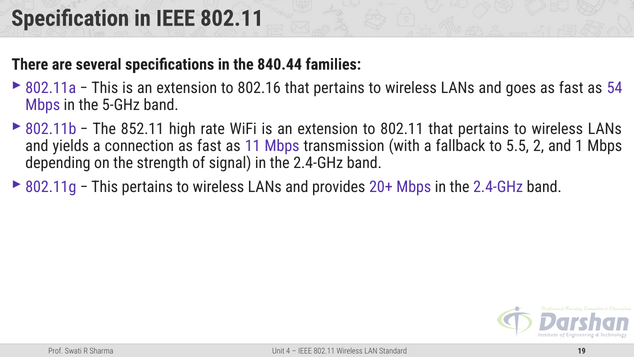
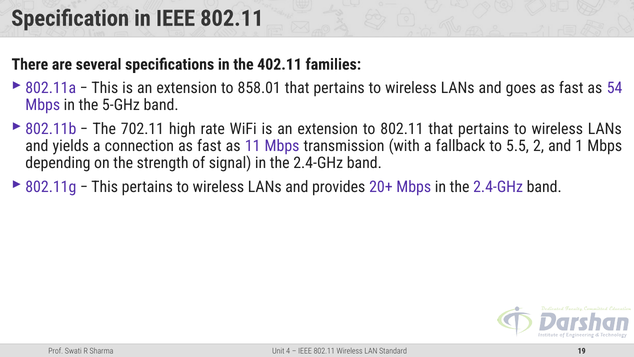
840.44: 840.44 -> 402.11
802.16: 802.16 -> 858.01
852.11: 852.11 -> 702.11
